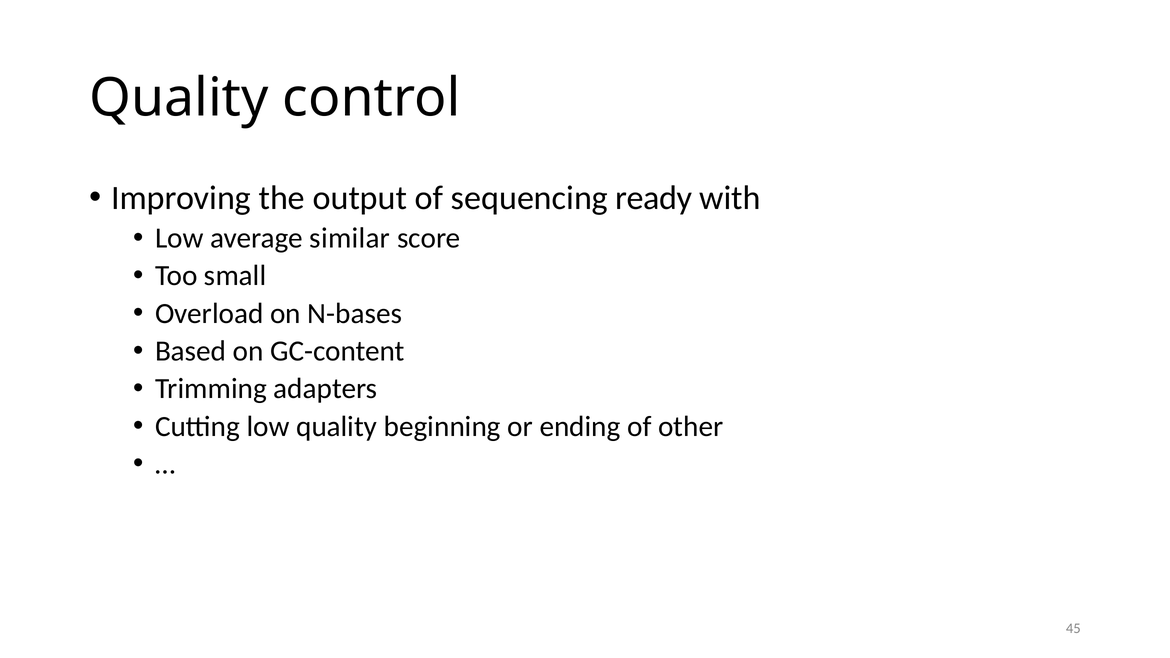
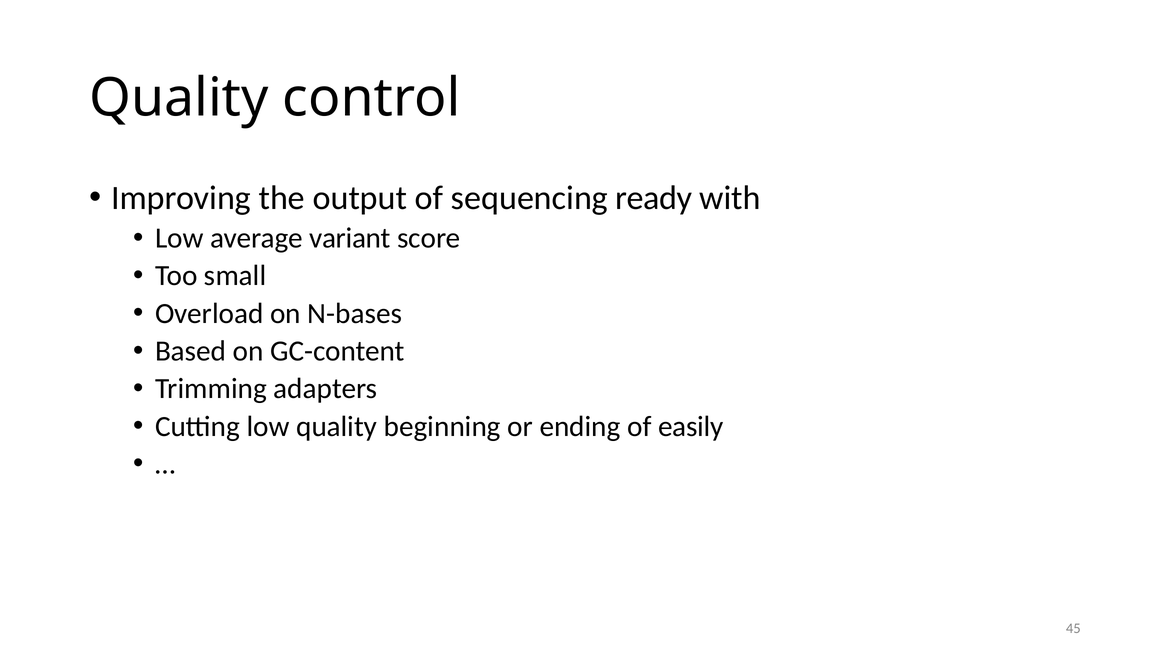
similar: similar -> variant
other: other -> easily
